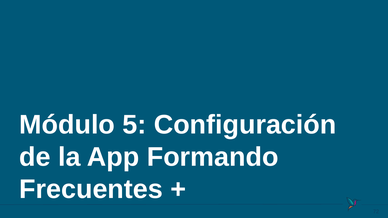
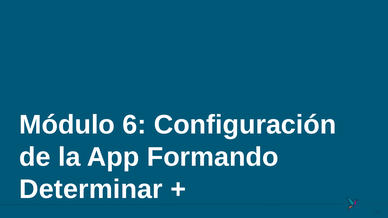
5: 5 -> 6
Frecuentes: Frecuentes -> Determinar
